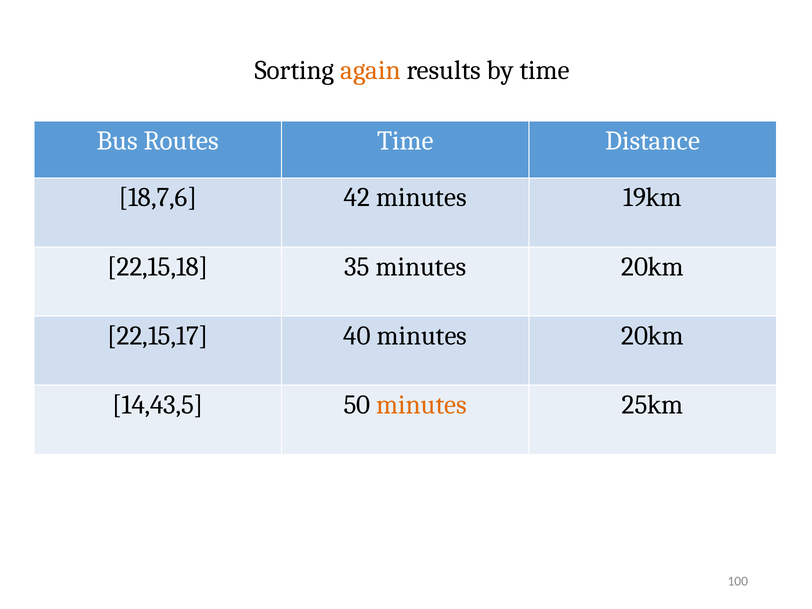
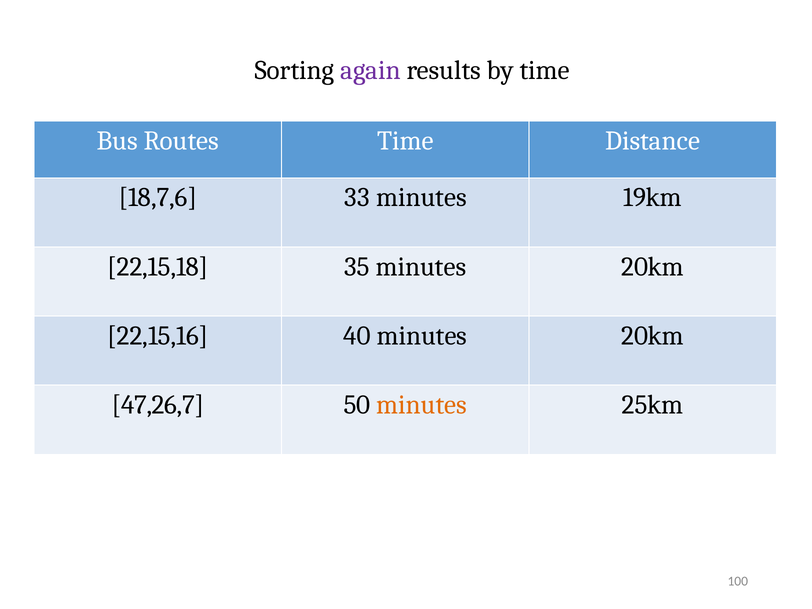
again colour: orange -> purple
42: 42 -> 33
22,15,17: 22,15,17 -> 22,15,16
14,43,5: 14,43,5 -> 47,26,7
